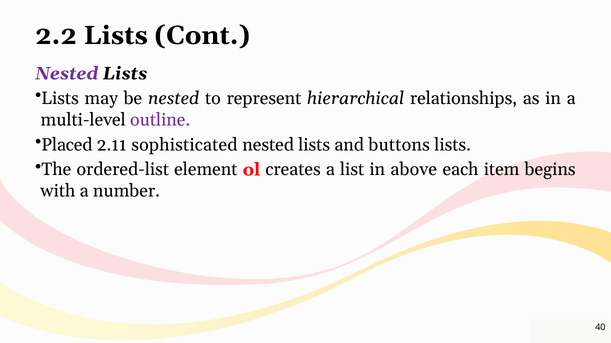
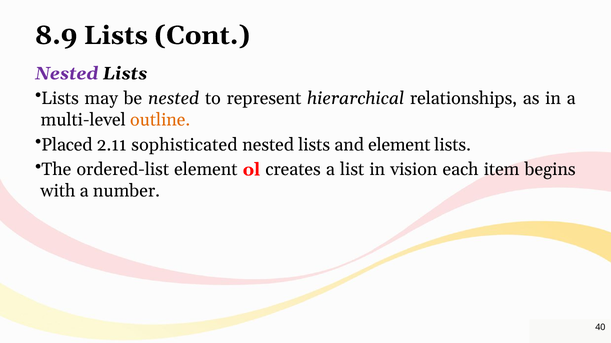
2.2: 2.2 -> 8.9
outline colour: purple -> orange
and buttons: buttons -> element
above: above -> vision
